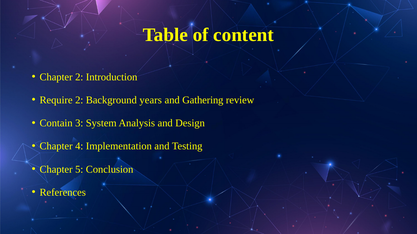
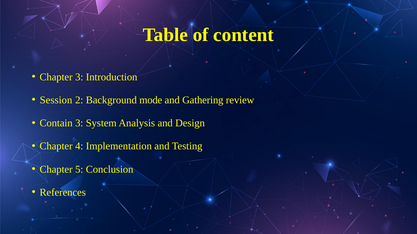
Chapter 2: 2 -> 3
Require: Require -> Session
years: years -> mode
